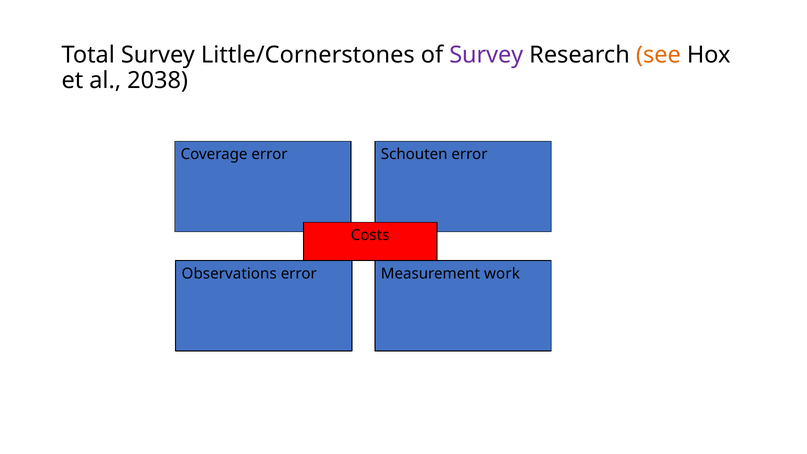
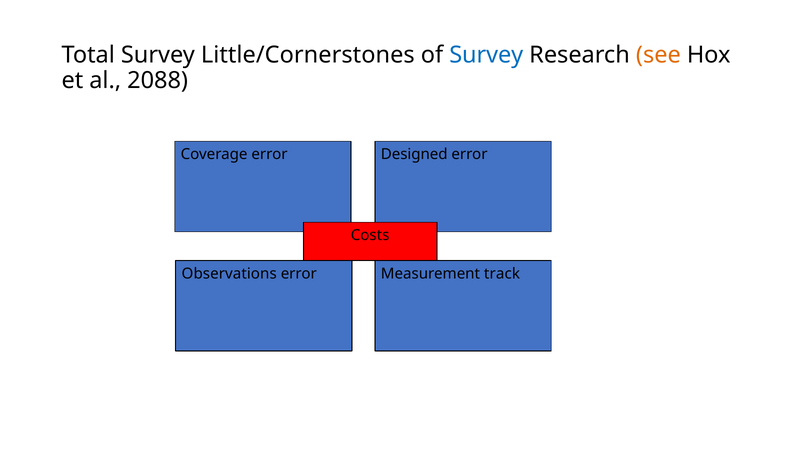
Survey at (486, 55) colour: purple -> blue
2038: 2038 -> 2088
Schouten: Schouten -> Designed
work: work -> track
